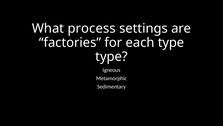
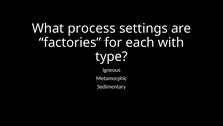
each type: type -> with
